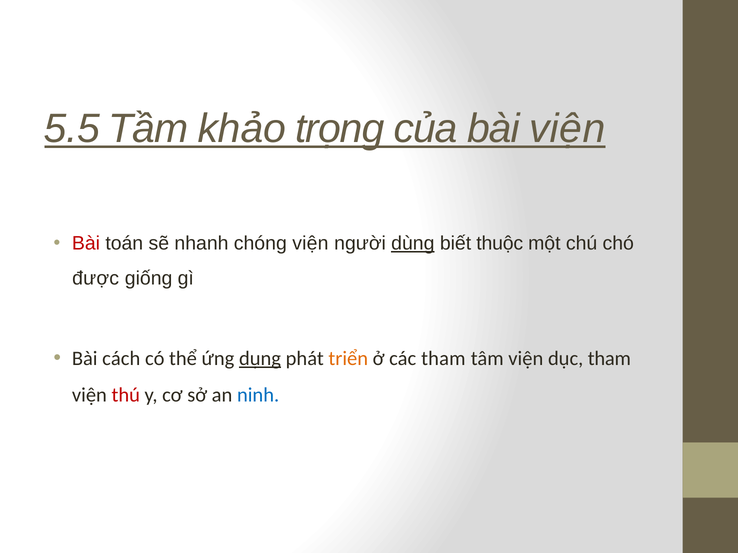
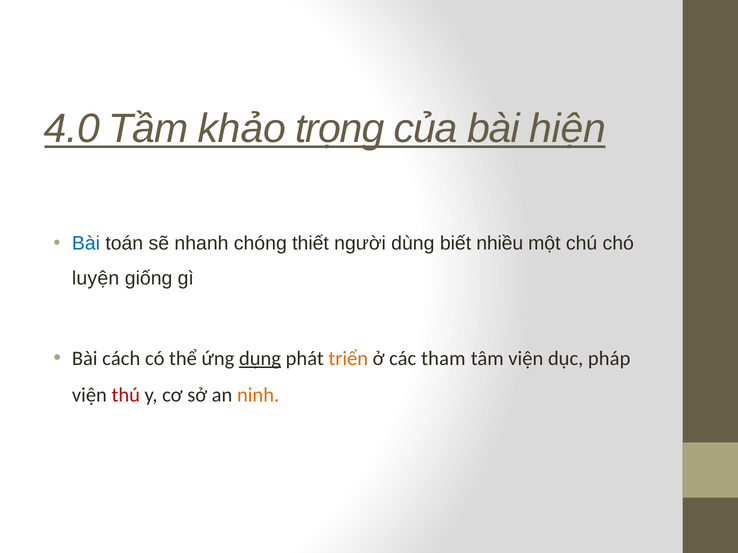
5.5: 5.5 -> 4.0
bài viện: viện -> hiện
Bài at (86, 244) colour: red -> blue
chóng viện: viện -> thiết
dùng underline: present -> none
thuộc: thuộc -> nhiều
được: được -> luyện
dục tham: tham -> pháp
ninh colour: blue -> orange
